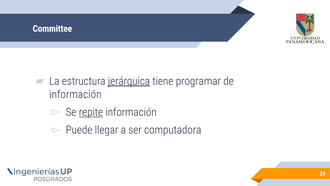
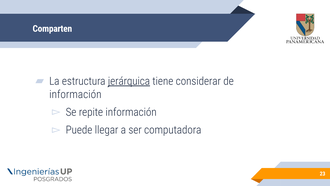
Committee: Committee -> Comparten
programar: programar -> considerar
repite underline: present -> none
